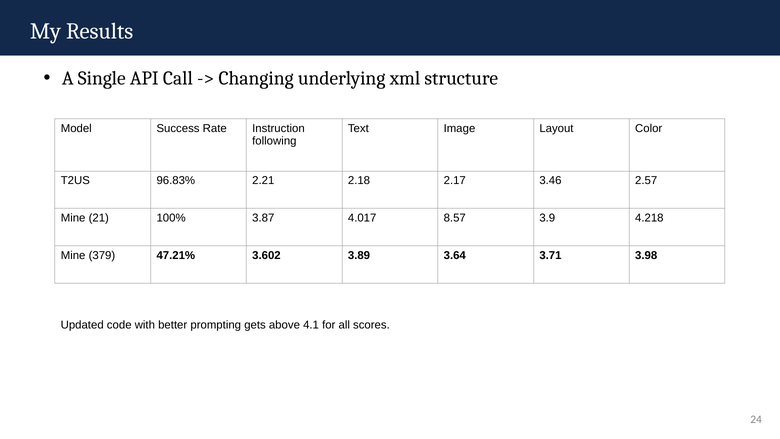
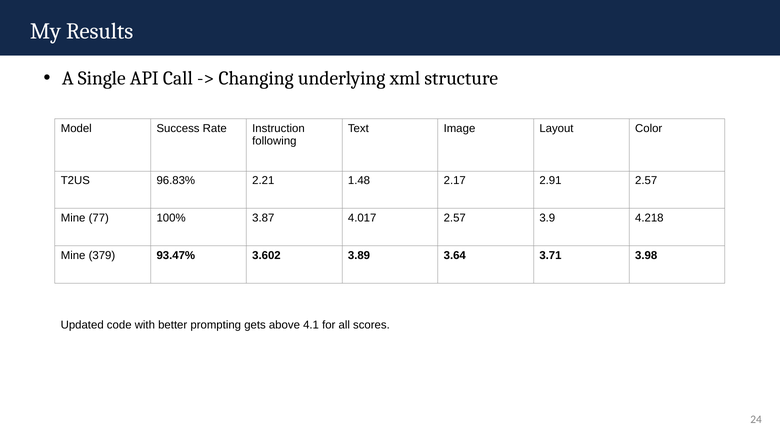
2.18: 2.18 -> 1.48
3.46: 3.46 -> 2.91
21: 21 -> 77
4.017 8.57: 8.57 -> 2.57
47.21%: 47.21% -> 93.47%
